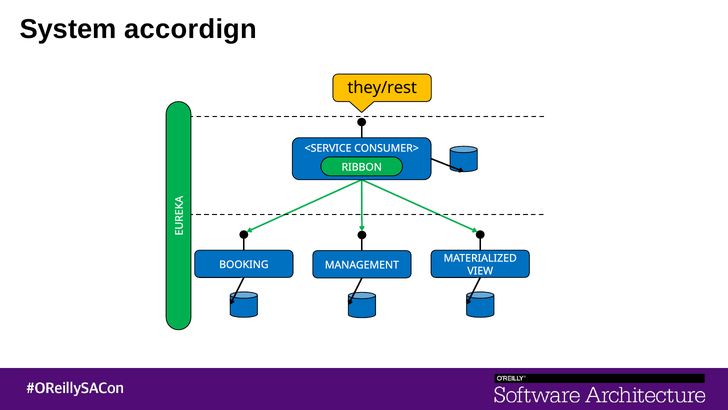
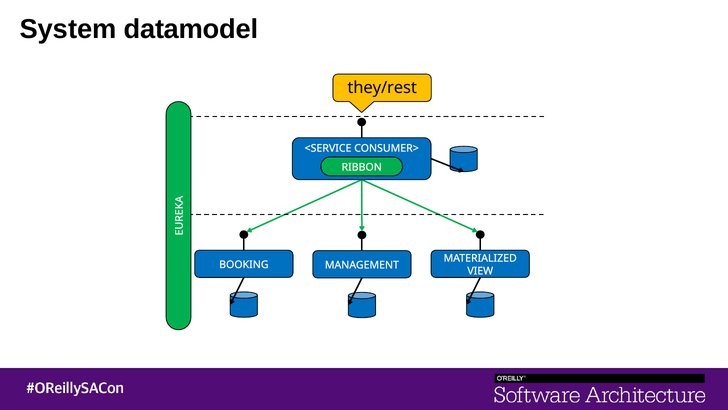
accordign: accordign -> datamodel
